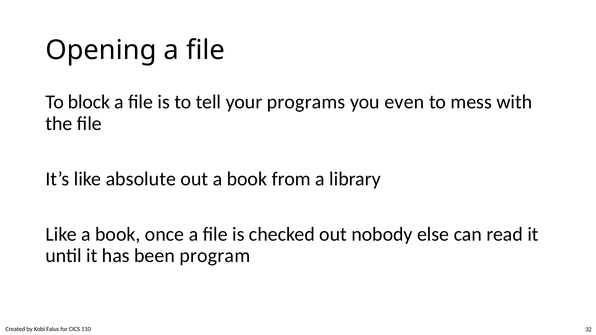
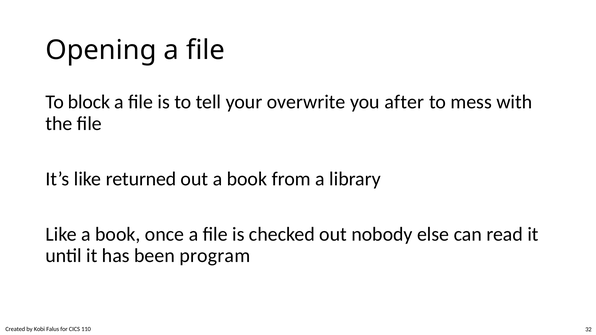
programs: programs -> overwrite
even: even -> after
absolute: absolute -> returned
